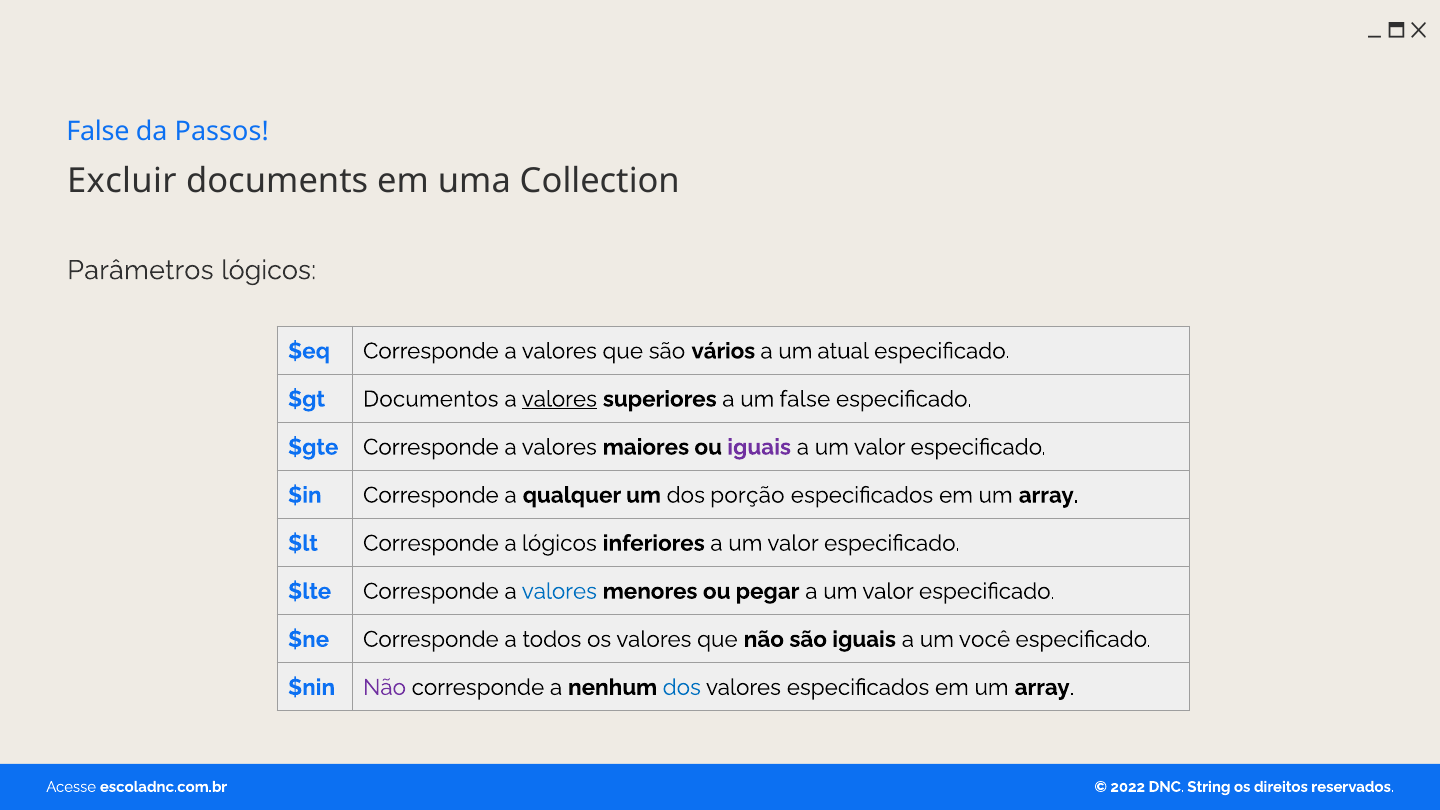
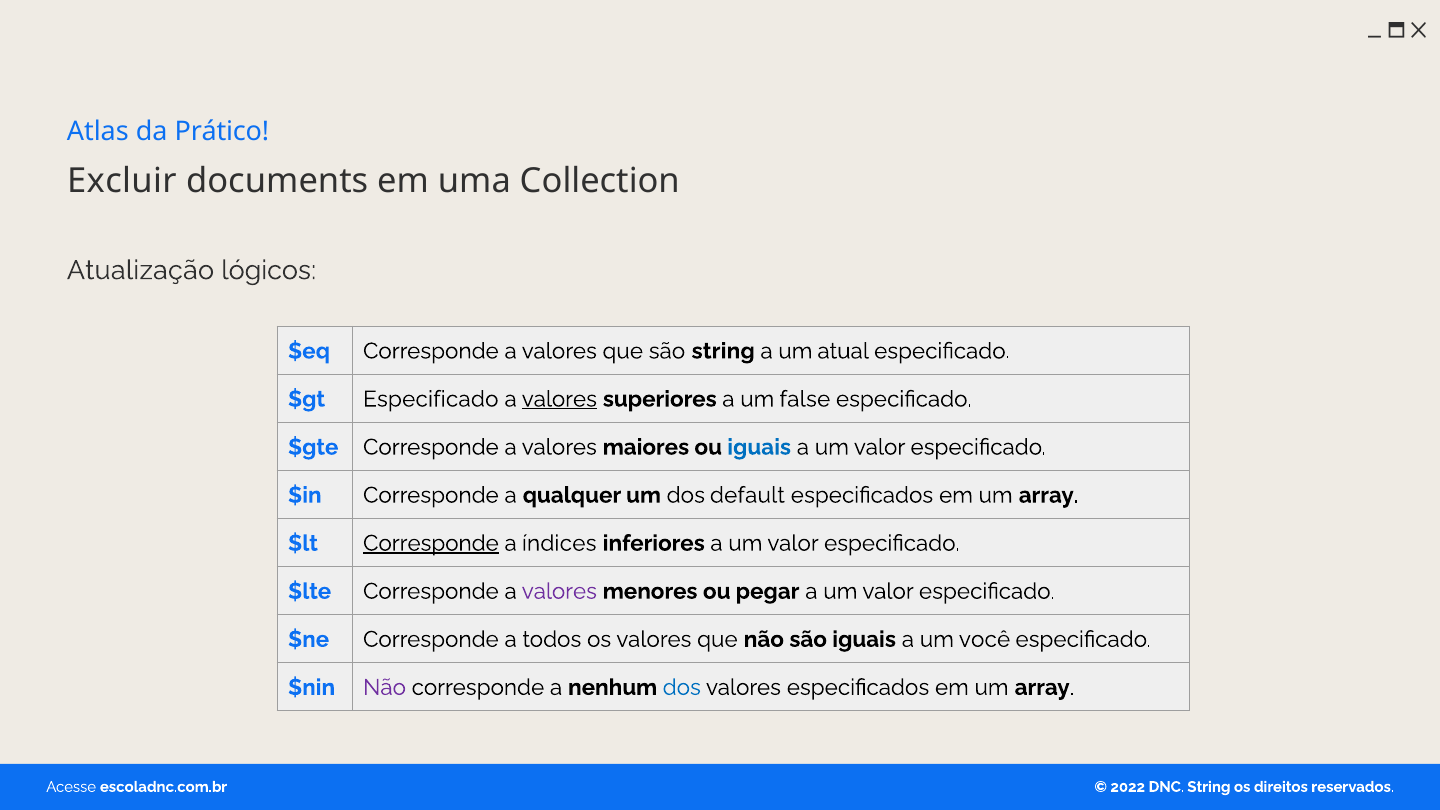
False at (98, 132): False -> Atlas
Passos: Passos -> Prático
Parâmetros: Parâmetros -> Atualização
são vários: vários -> string
$gt Documentos: Documentos -> Especificado
iguais at (759, 447) colour: purple -> blue
porção: porção -> default
Corresponde at (431, 543) underline: none -> present
a lógicos: lógicos -> índices
valores at (559, 591) colour: blue -> purple
